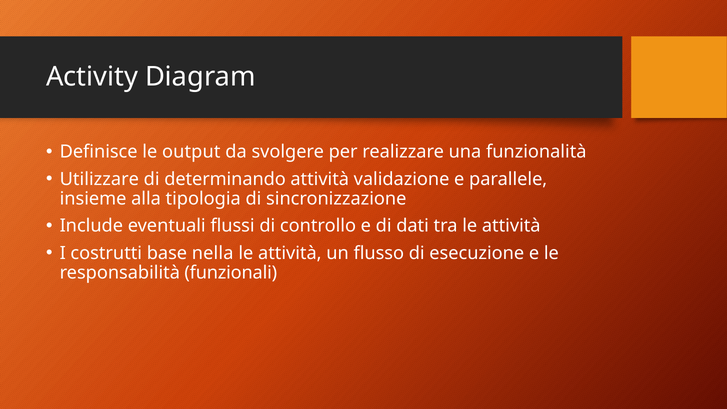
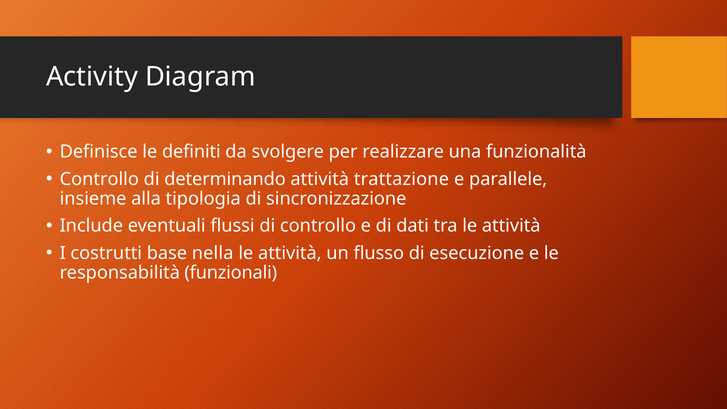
output: output -> definiti
Utilizzare at (99, 179): Utilizzare -> Controllo
validazione: validazione -> trattazione
